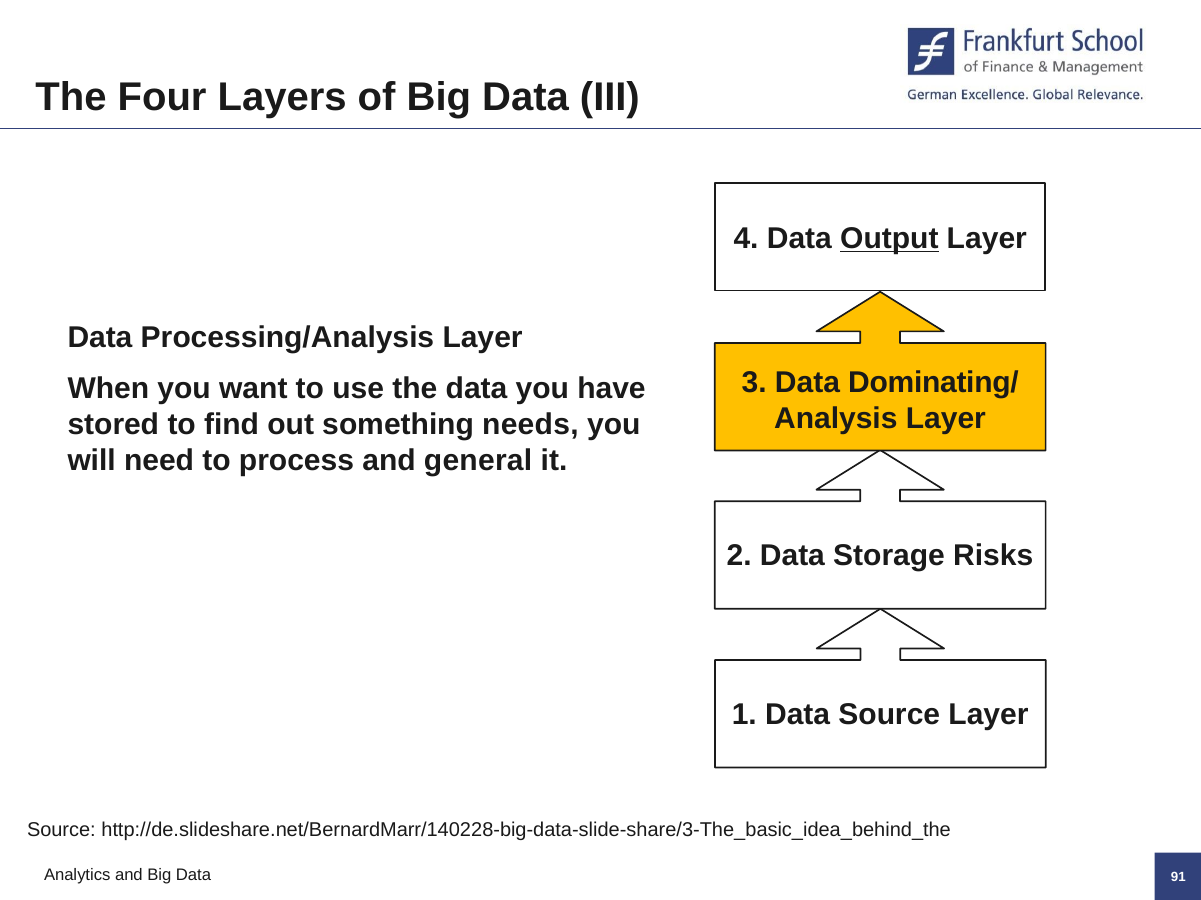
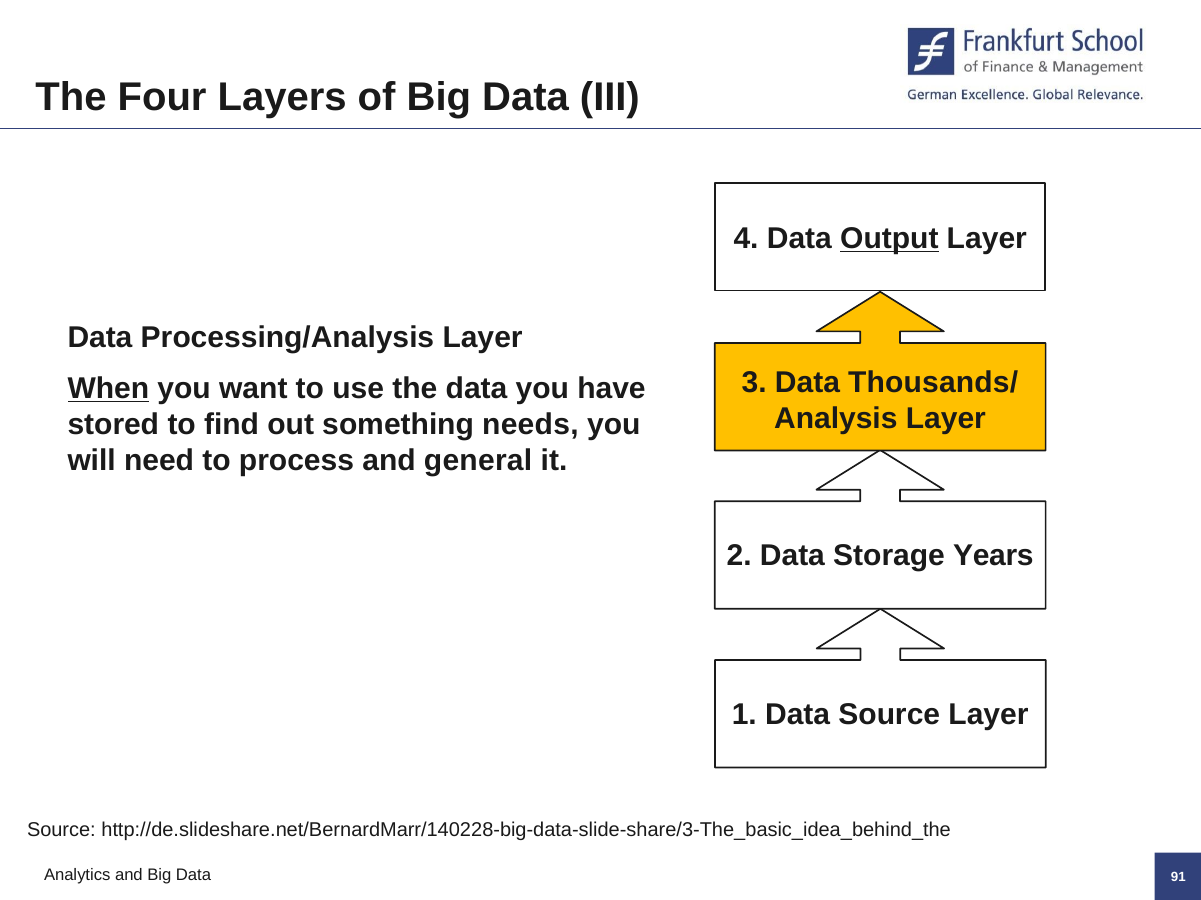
Dominating/: Dominating/ -> Thousands/
When underline: none -> present
Risks: Risks -> Years
